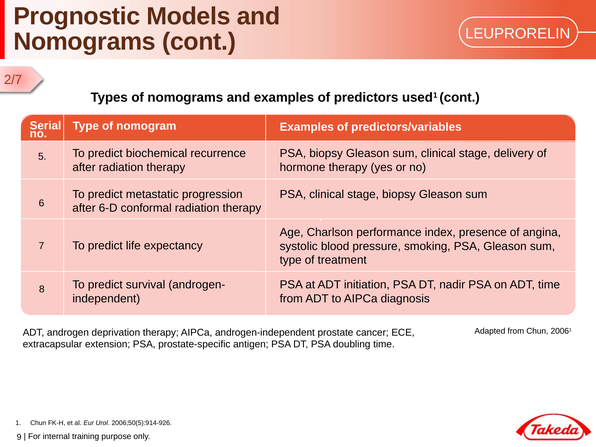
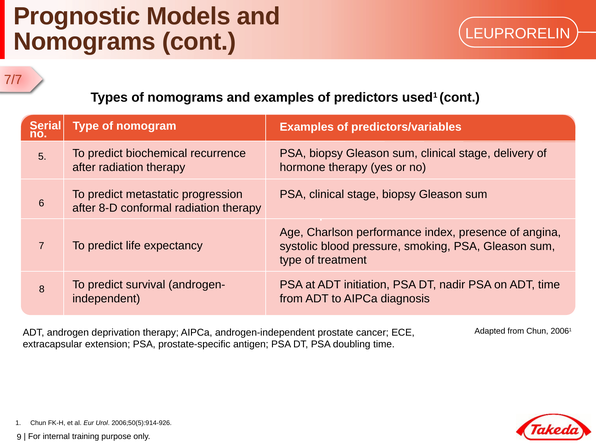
2/7: 2/7 -> 7/7
6-D: 6-D -> 8-D
